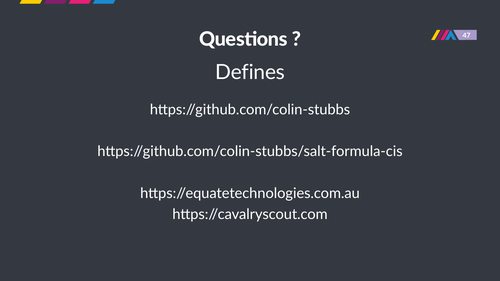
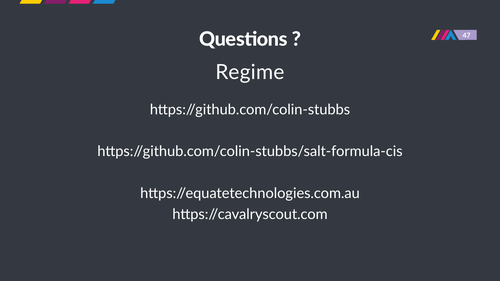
Defines: Defines -> Regime
